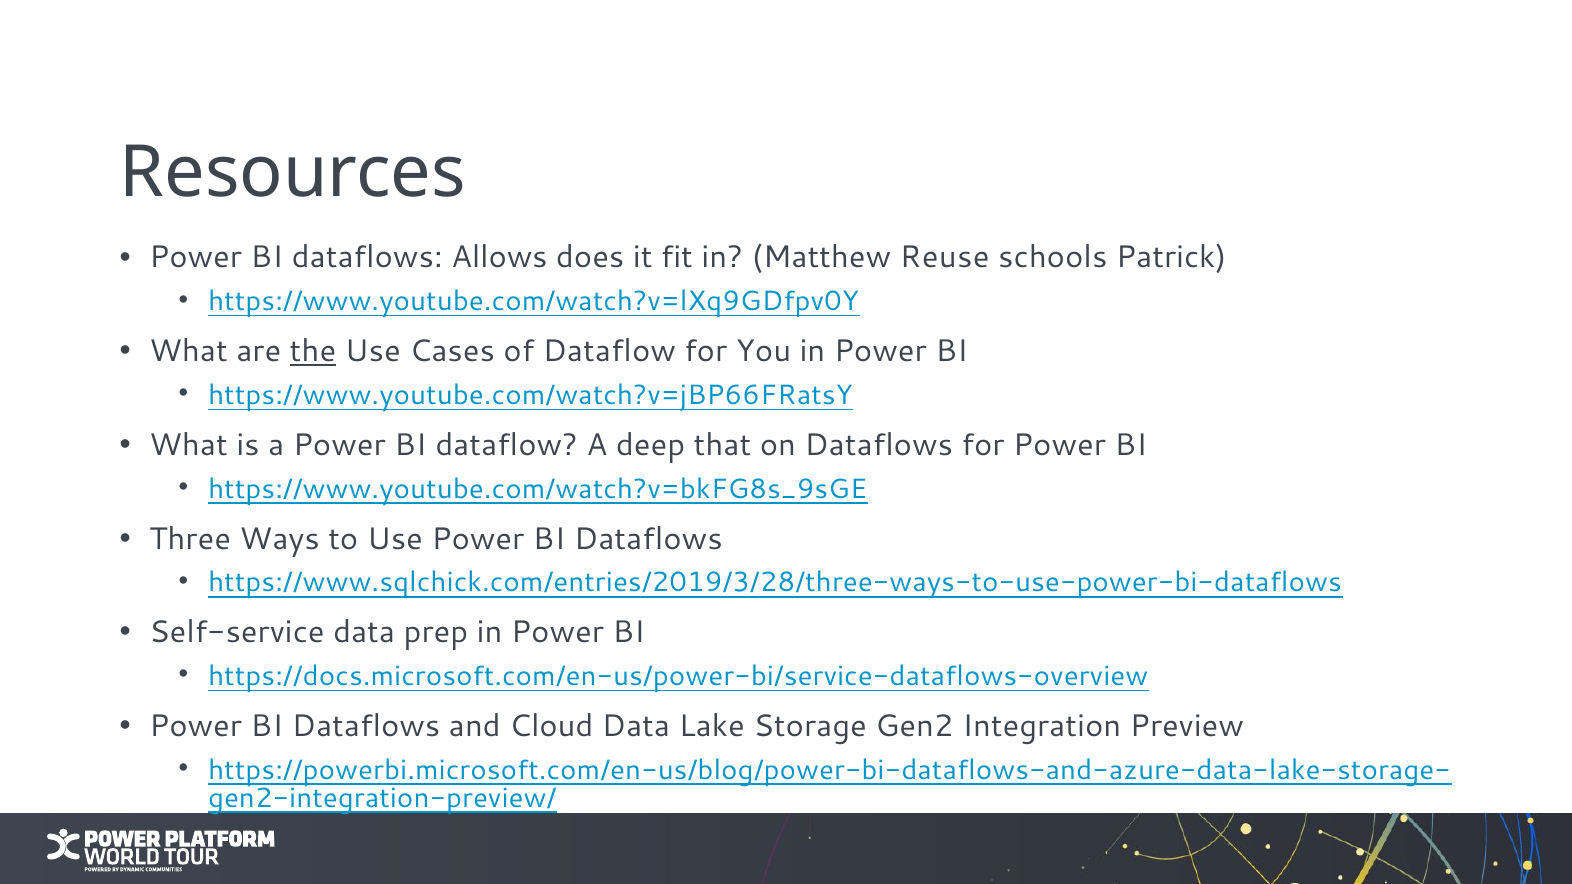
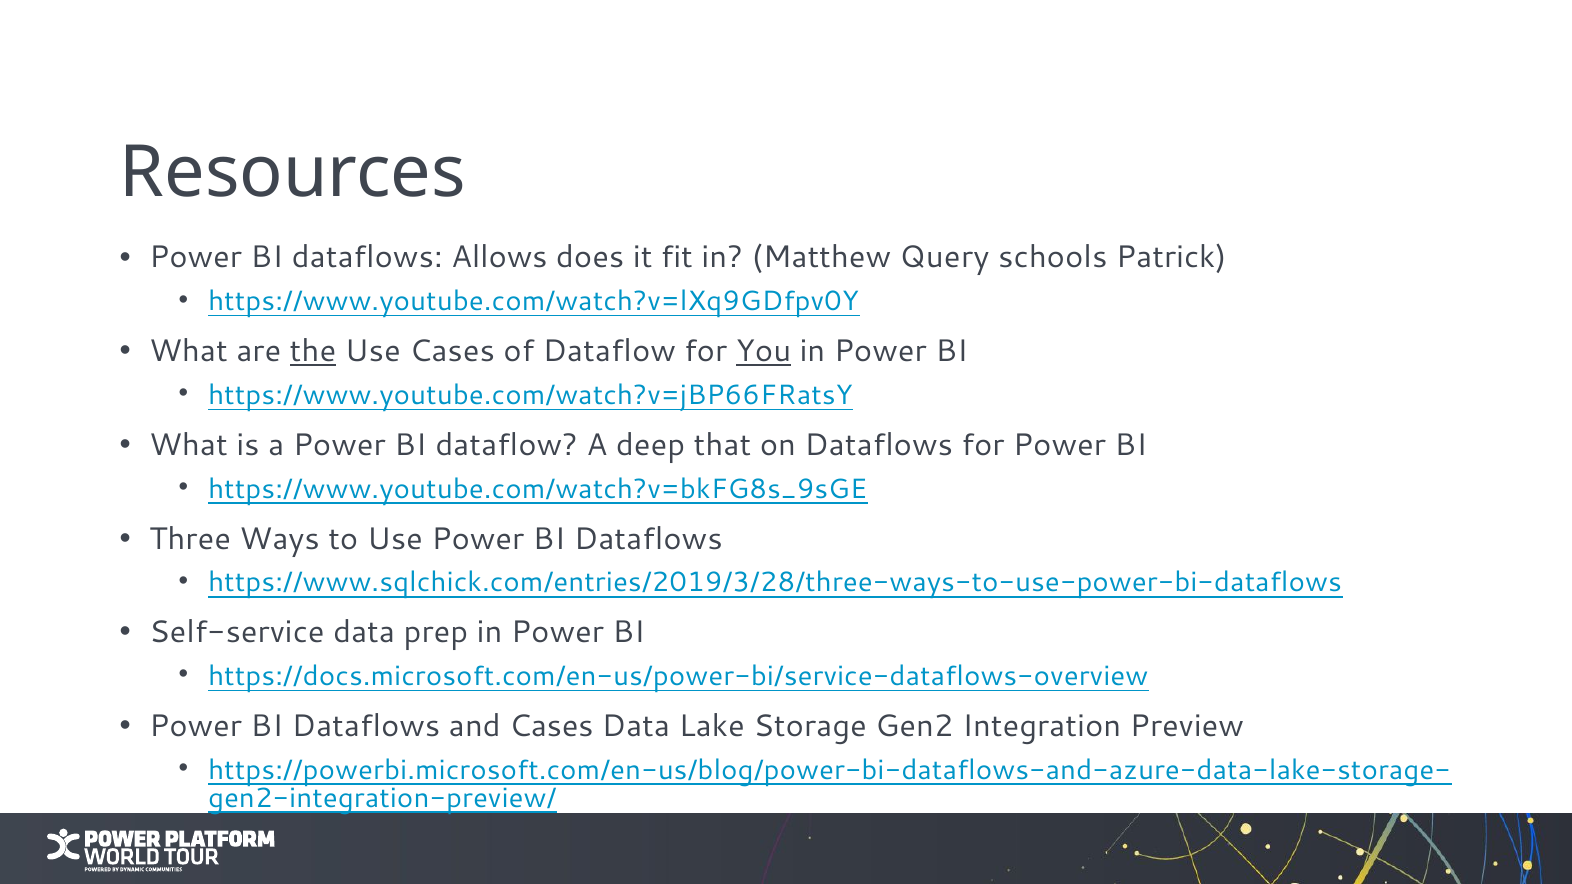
Reuse: Reuse -> Query
You underline: none -> present
and Cloud: Cloud -> Cases
